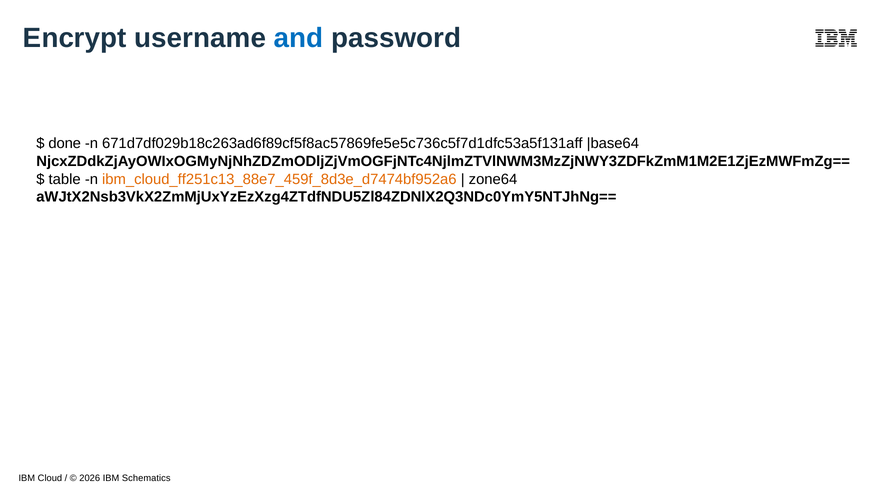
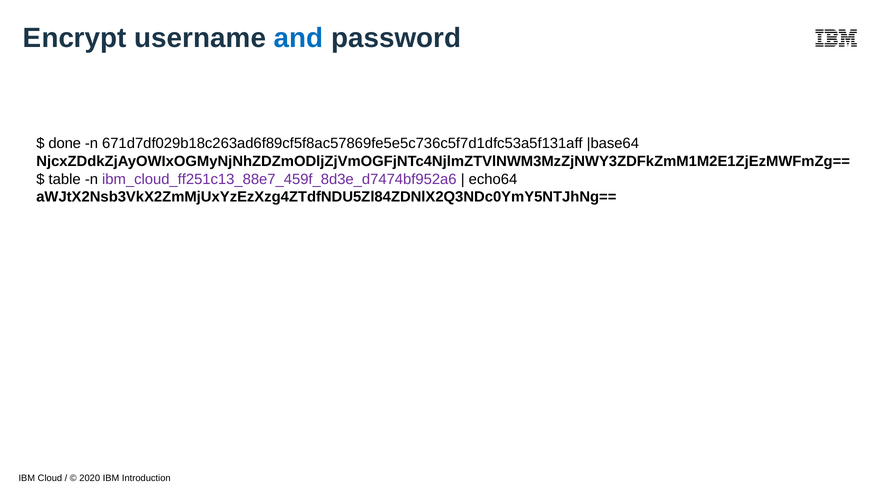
ibm_cloud_ff251c13_88e7_459f_8d3e_d7474bf952a6 colour: orange -> purple
zone64: zone64 -> echo64
2026: 2026 -> 2020
Schematics: Schematics -> Introduction
